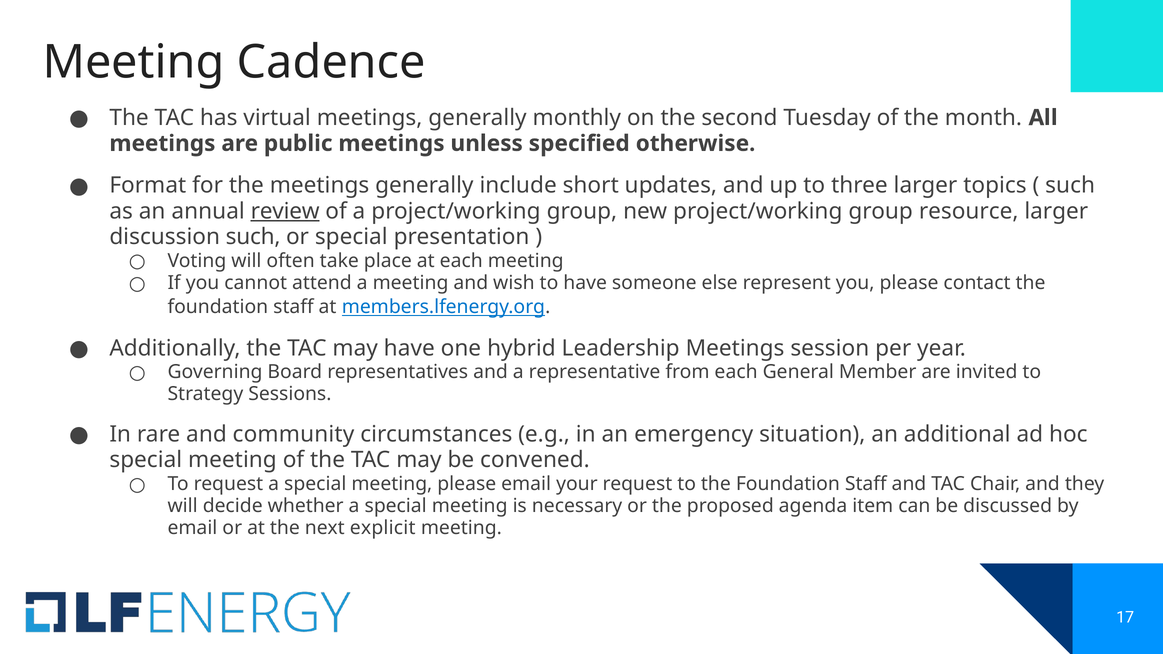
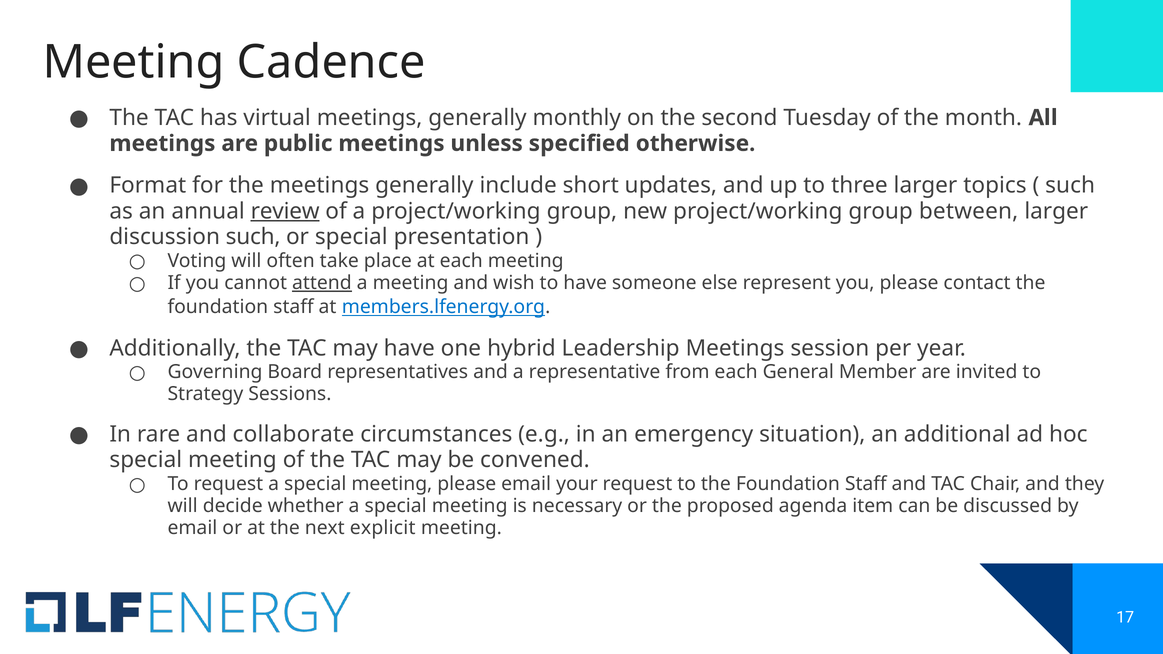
resource: resource -> between
attend underline: none -> present
community: community -> collaborate
